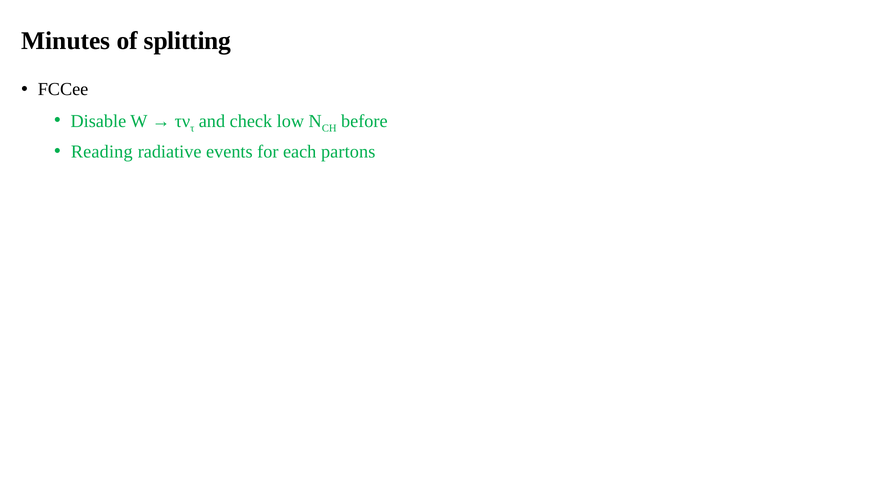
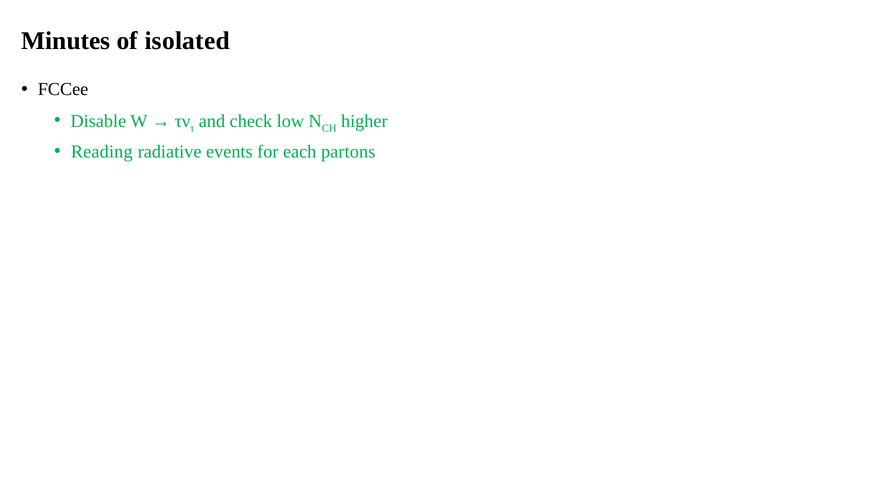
splitting: splitting -> isolated
before: before -> higher
